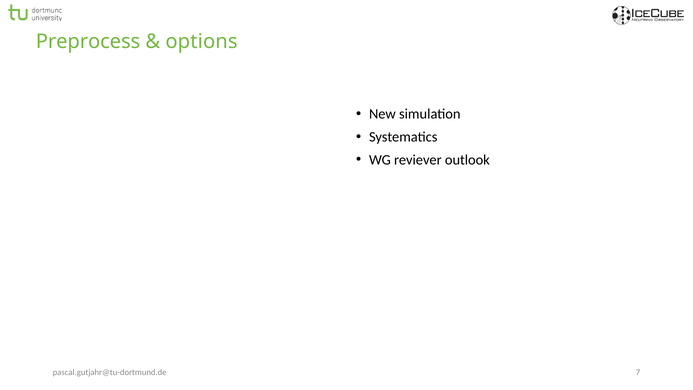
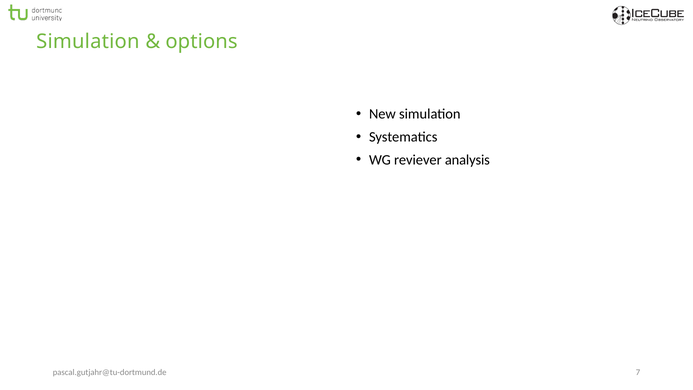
Preprocess at (88, 42): Preprocess -> Simulation
outlook: outlook -> analysis
